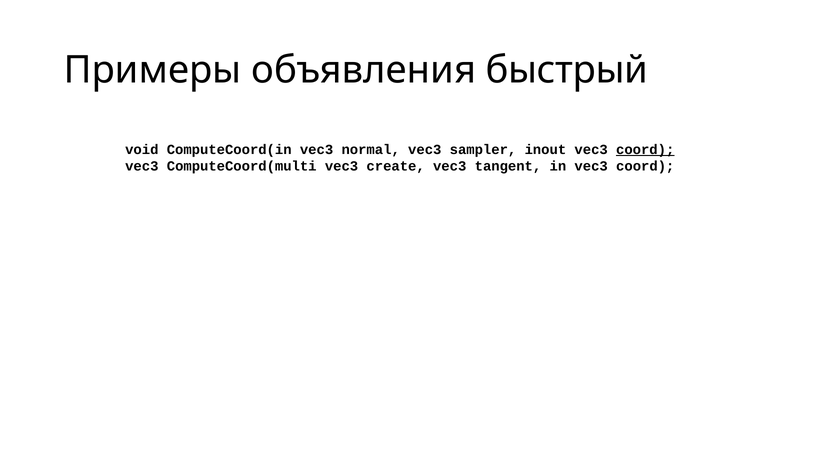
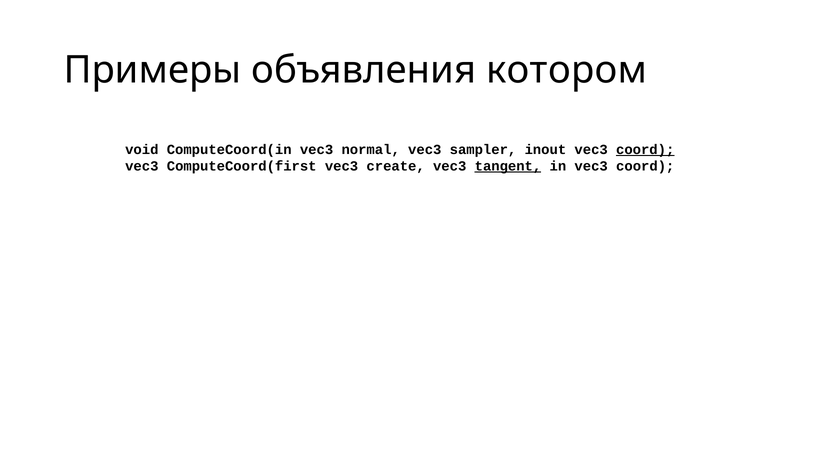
быстрый: быстрый -> котором
ComputeCoord(multi: ComputeCoord(multi -> ComputeCoord(first
tangent underline: none -> present
